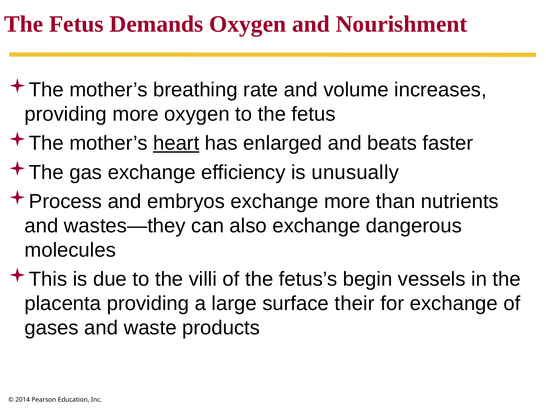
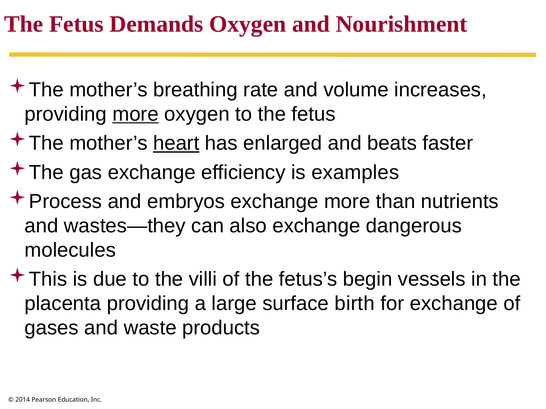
more at (136, 114) underline: none -> present
unusually: unusually -> examples
their: their -> birth
